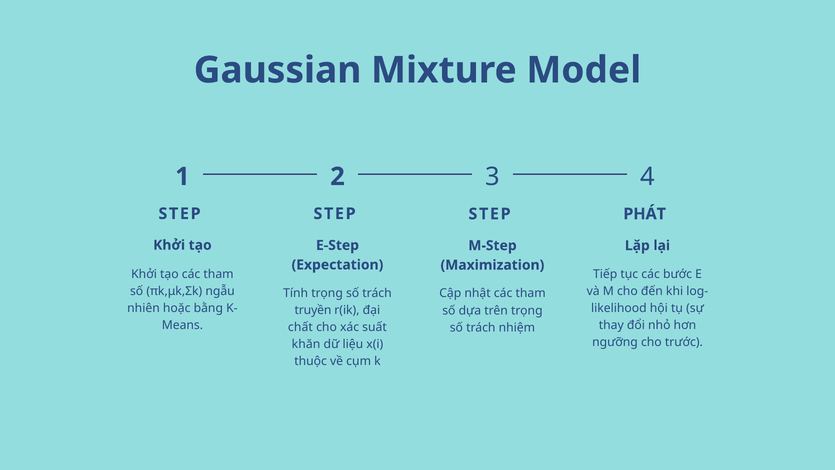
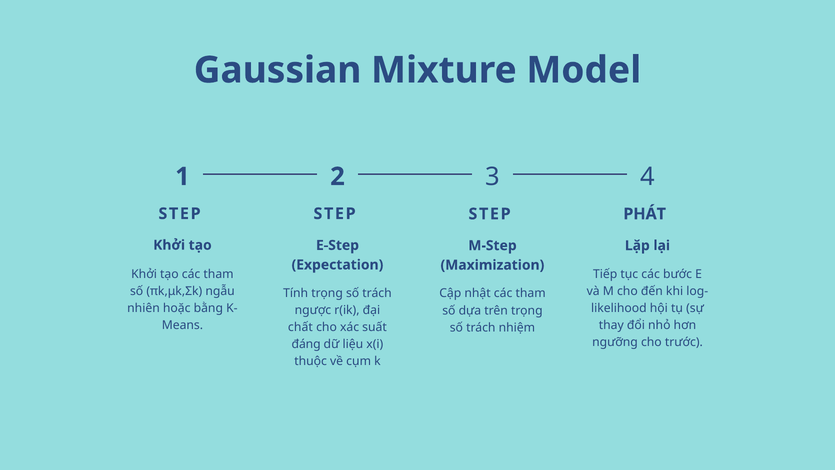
truyền: truyền -> ngược
khăn: khăn -> đáng
